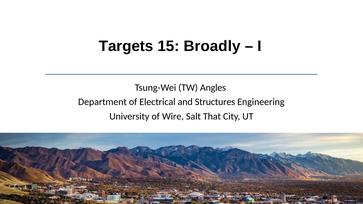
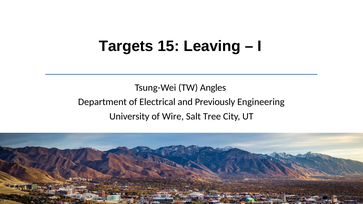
Broadly: Broadly -> Leaving
Structures: Structures -> Previously
That: That -> Tree
